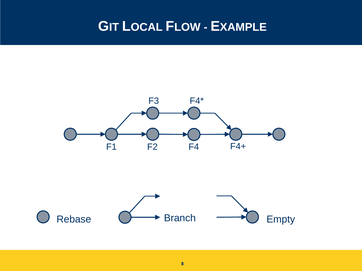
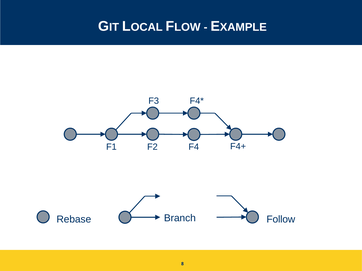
Empty: Empty -> Follow
